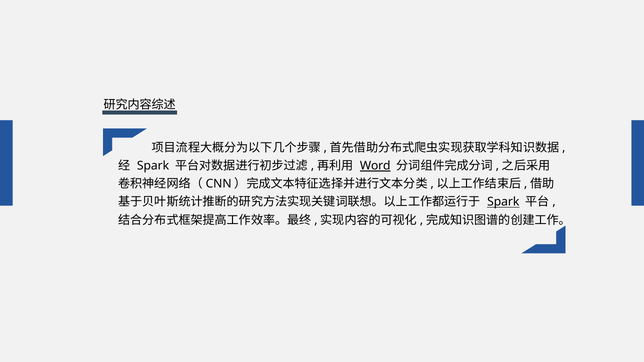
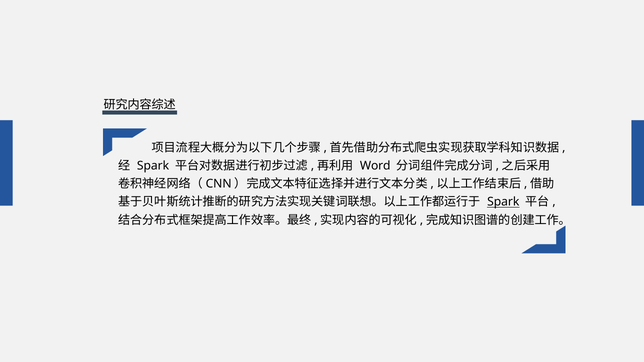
Word underline: present -> none
